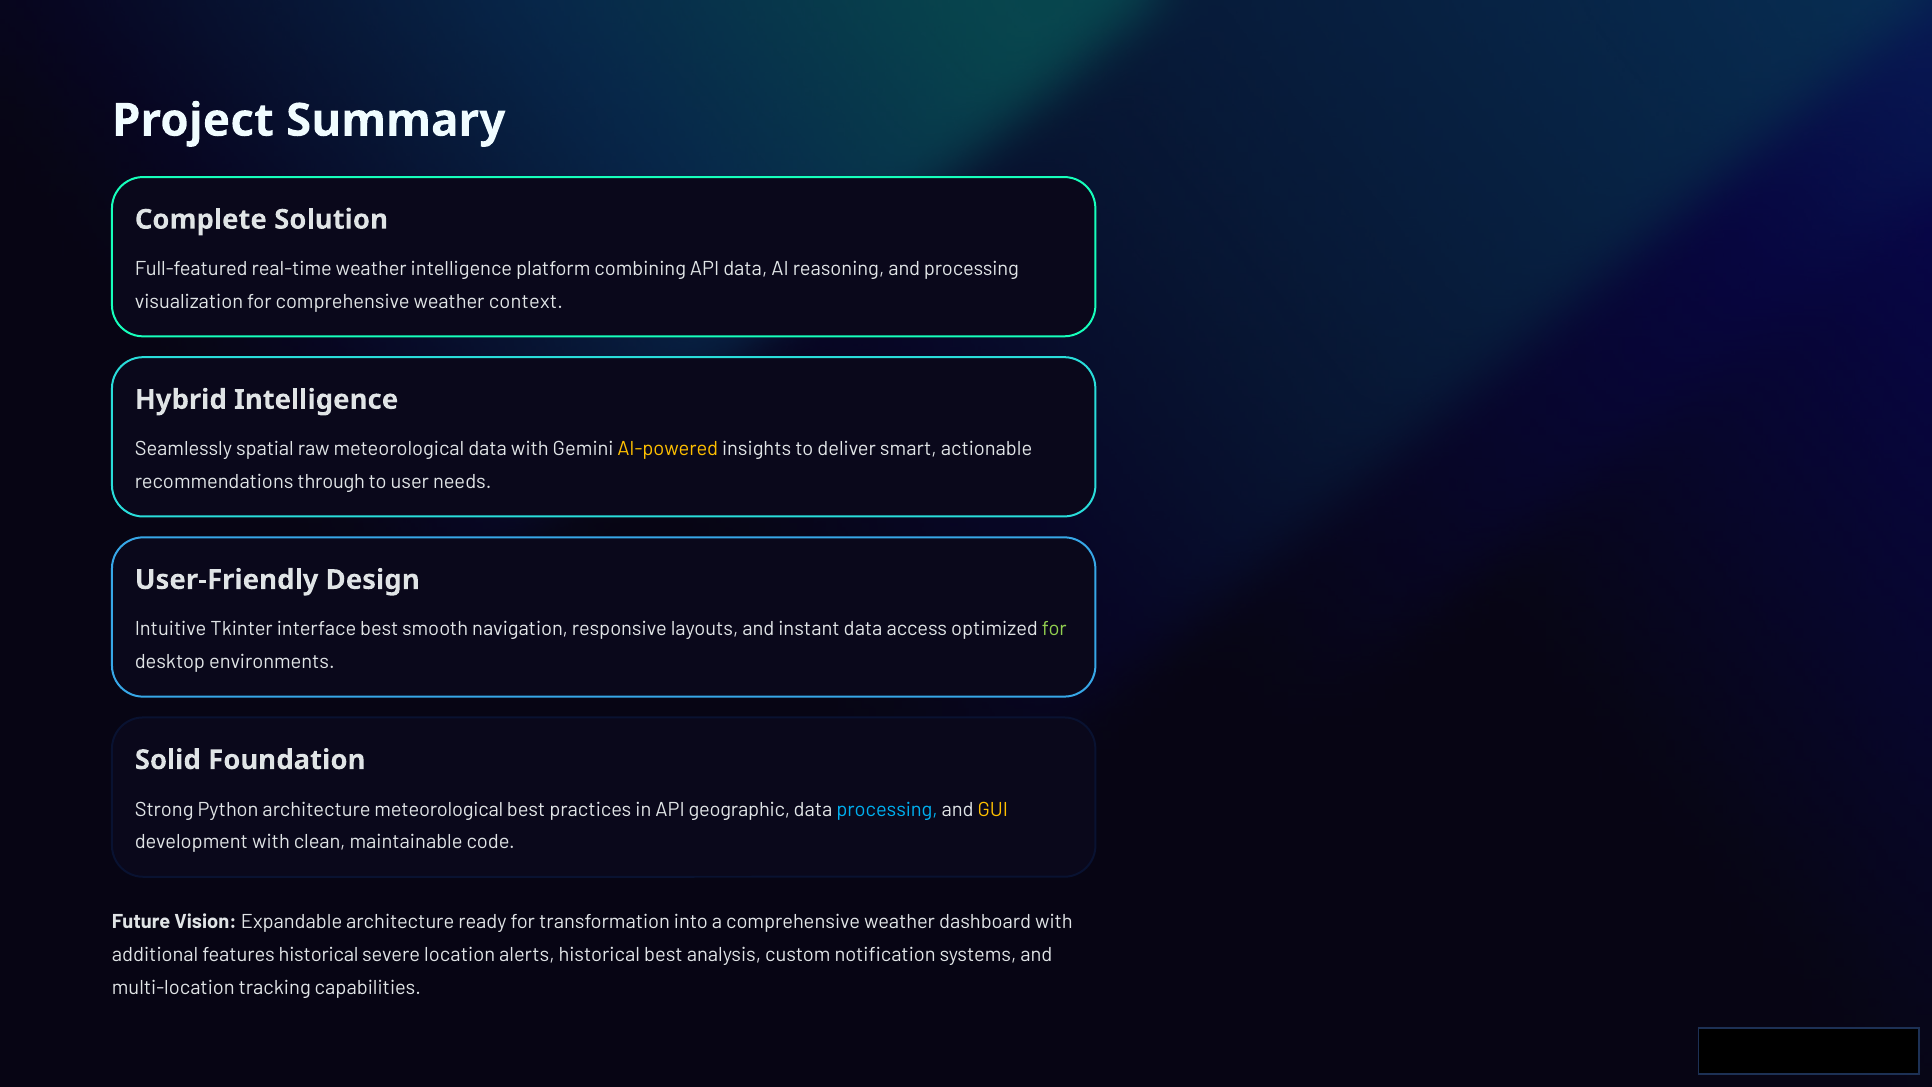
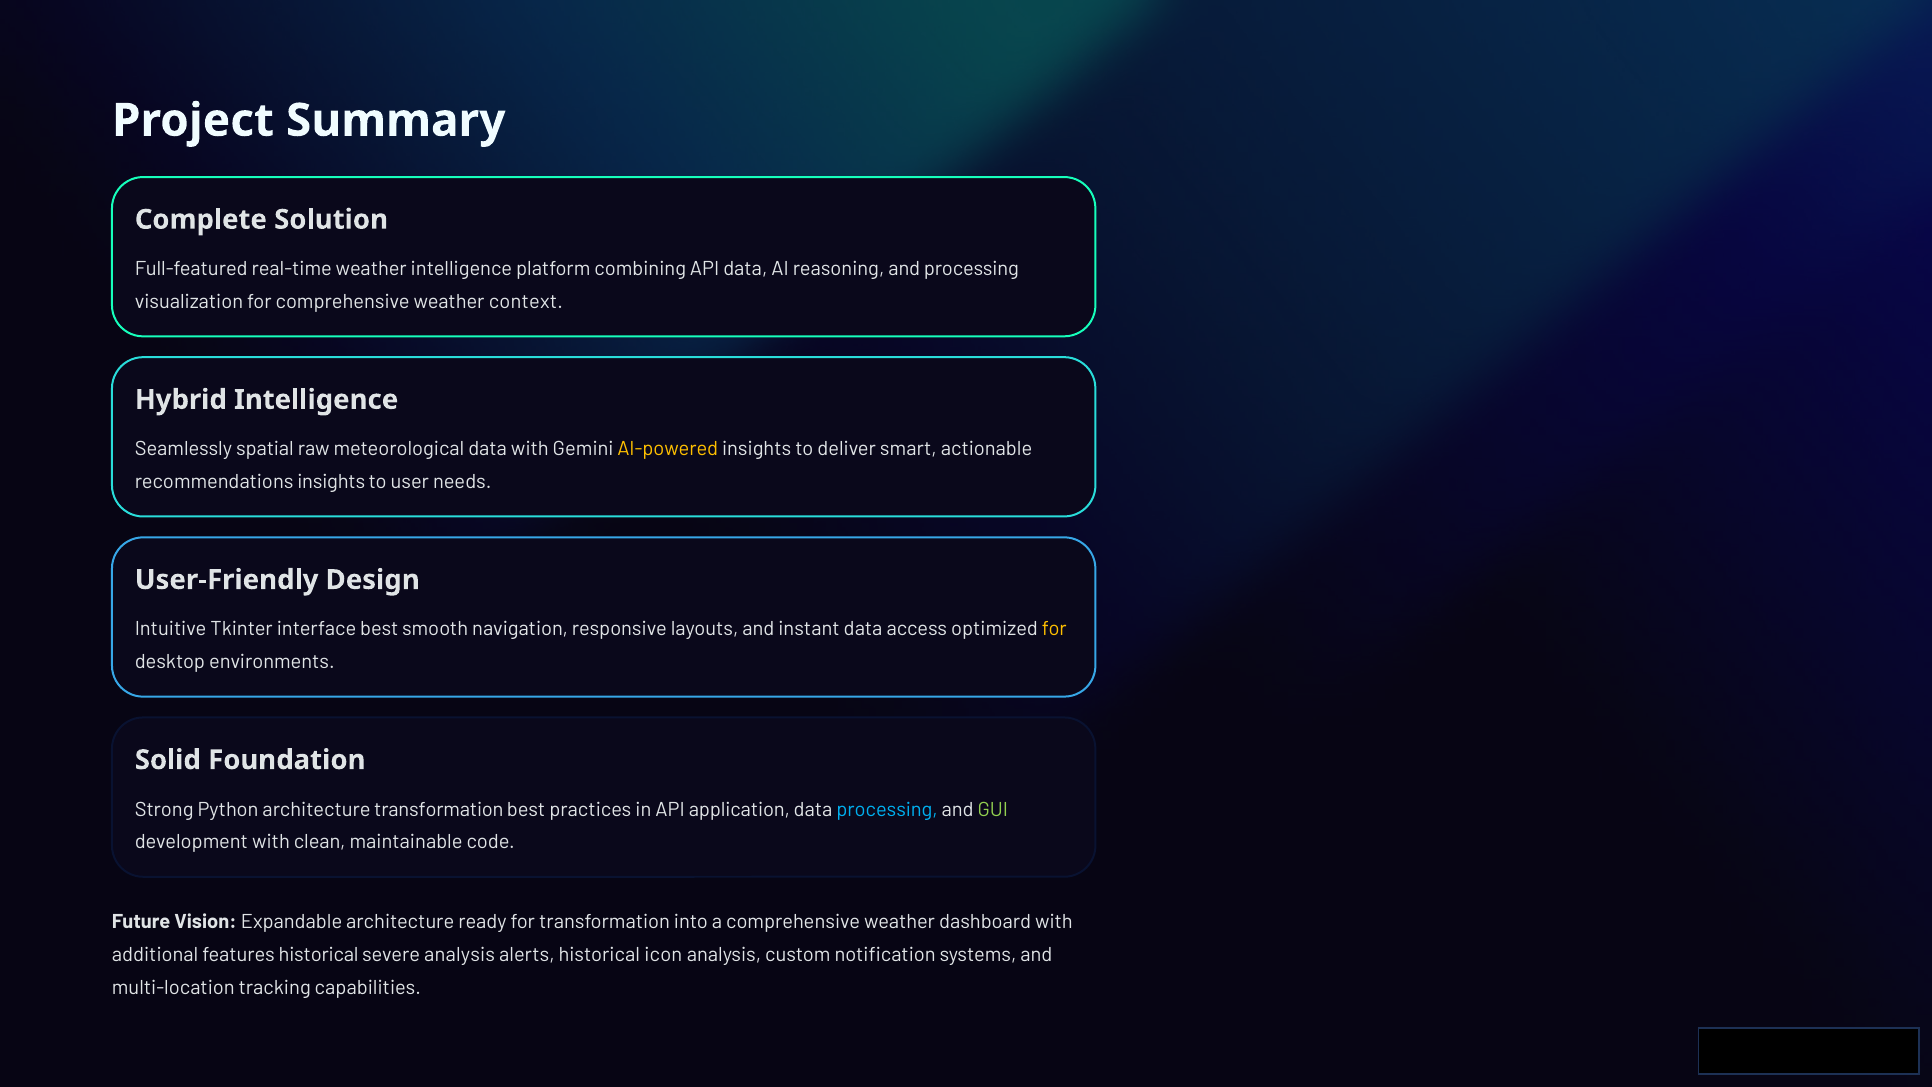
recommendations through: through -> insights
for at (1054, 629) colour: light green -> yellow
architecture meteorological: meteorological -> transformation
geographic: geographic -> application
GUI colour: yellow -> light green
severe location: location -> analysis
historical best: best -> icon
